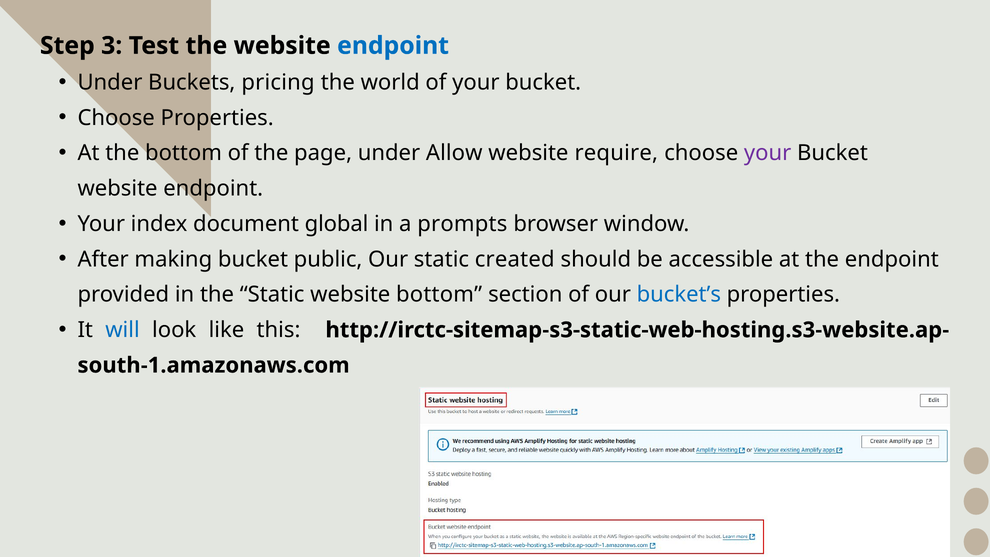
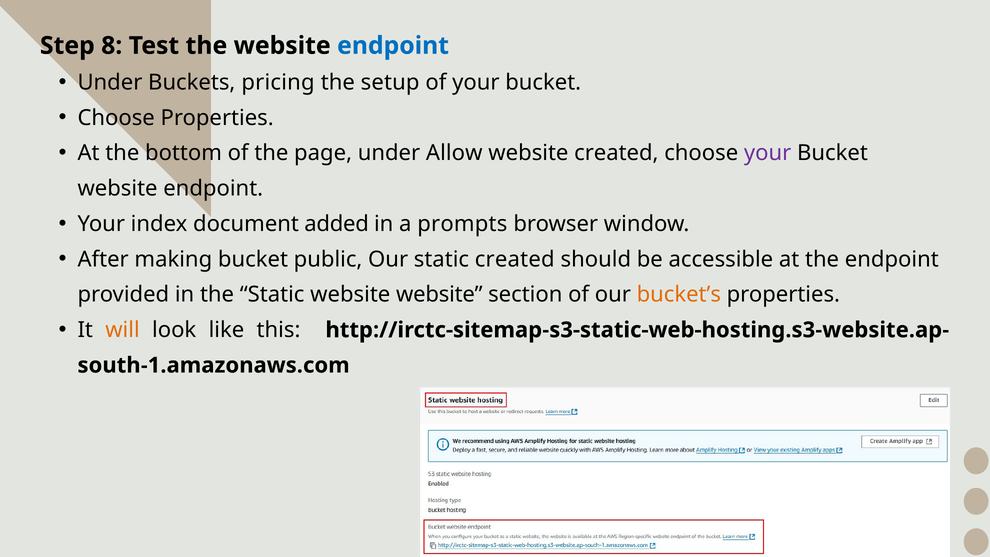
3: 3 -> 8
world: world -> setup
website require: require -> created
global: global -> added
website bottom: bottom -> website
bucket’s colour: blue -> orange
will colour: blue -> orange
